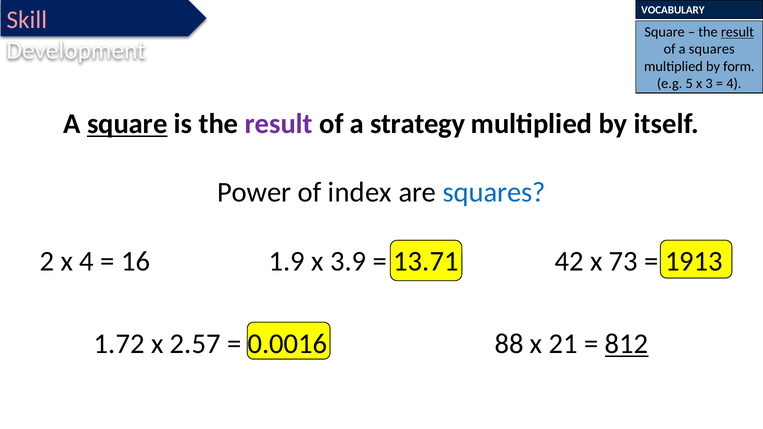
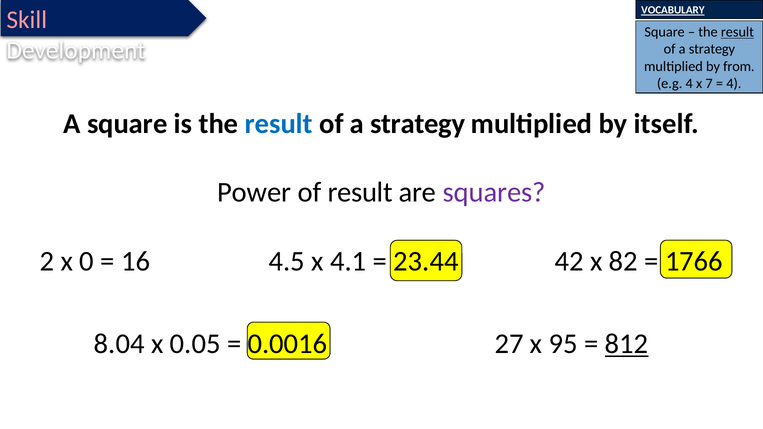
VOCABULARY underline: none -> present
squares at (712, 49): squares -> strategy
form: form -> from
e.g 5: 5 -> 4
3: 3 -> 7
square at (127, 124) underline: present -> none
result at (279, 124) colour: purple -> blue
of index: index -> result
squares at (494, 193) colour: blue -> purple
x 4: 4 -> 0
1.9: 1.9 -> 4.5
3.9: 3.9 -> 4.1
13.71: 13.71 -> 23.44
73: 73 -> 82
1913: 1913 -> 1766
1.72: 1.72 -> 8.04
2.57: 2.57 -> 0.05
88: 88 -> 27
21: 21 -> 95
